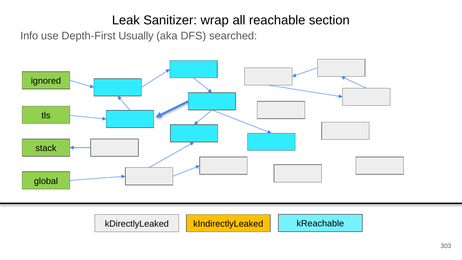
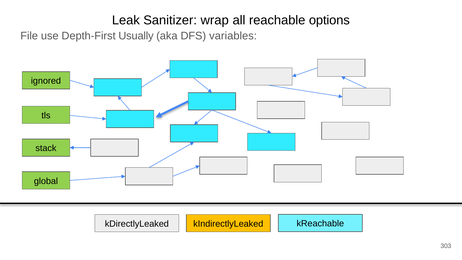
section: section -> options
Info: Info -> File
searched: searched -> variables
